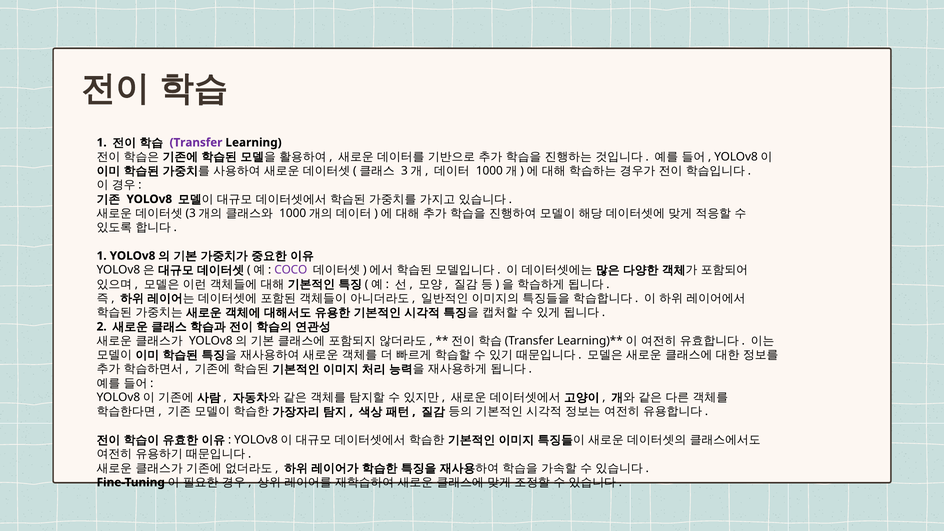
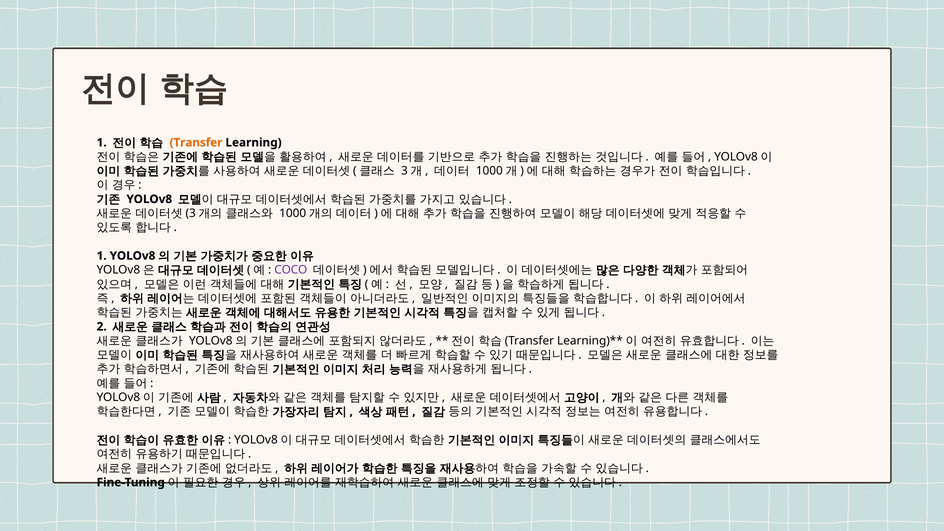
Transfer colour: purple -> orange
